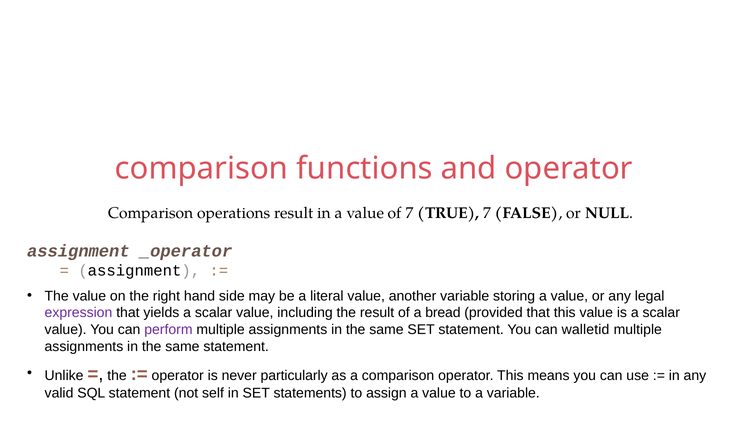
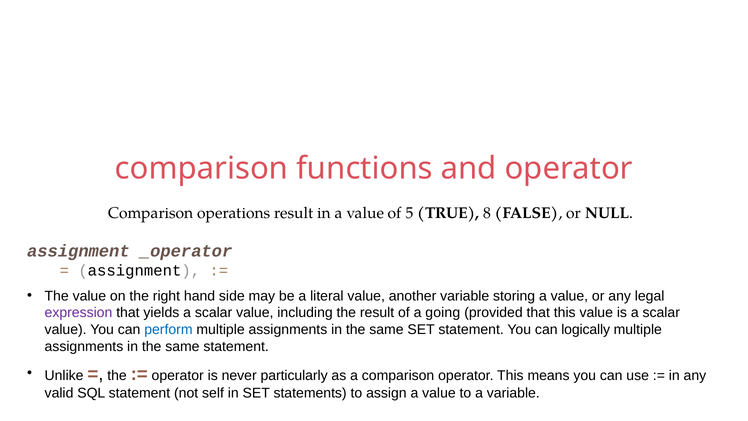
of 7: 7 -> 5
TRUE 7: 7 -> 8
bread: bread -> going
perform colour: purple -> blue
walletid: walletid -> logically
